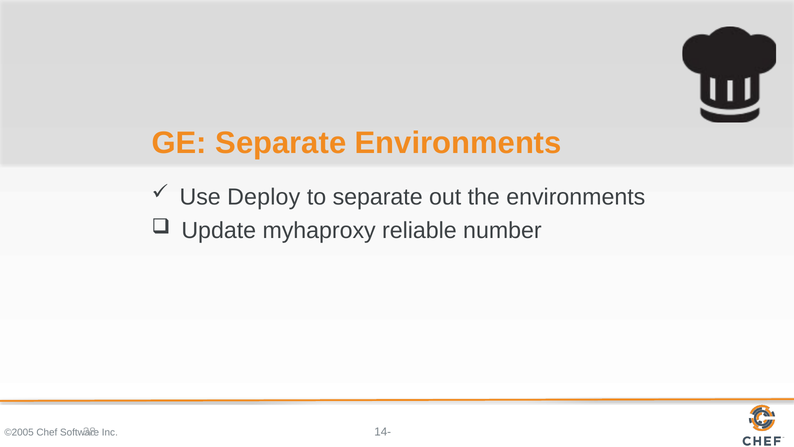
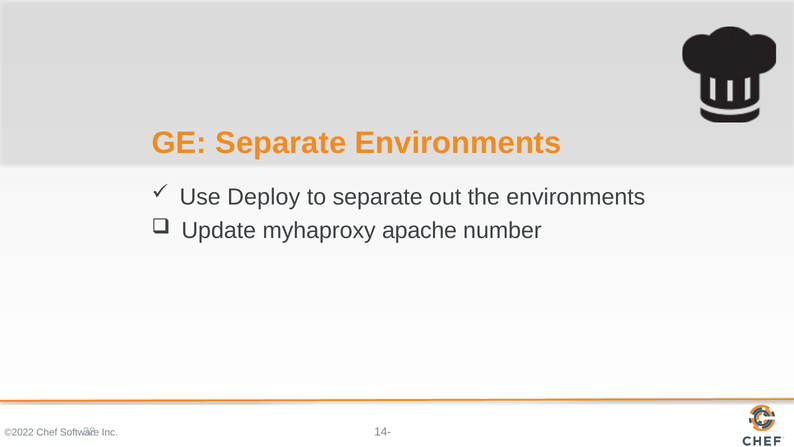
reliable: reliable -> apache
©2005: ©2005 -> ©2022
